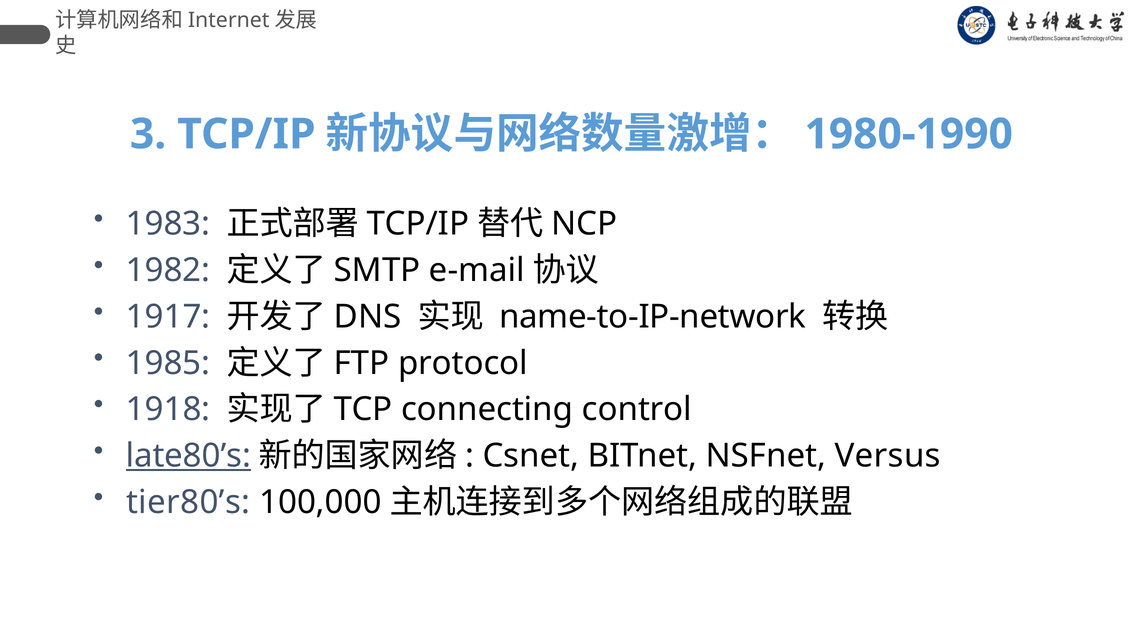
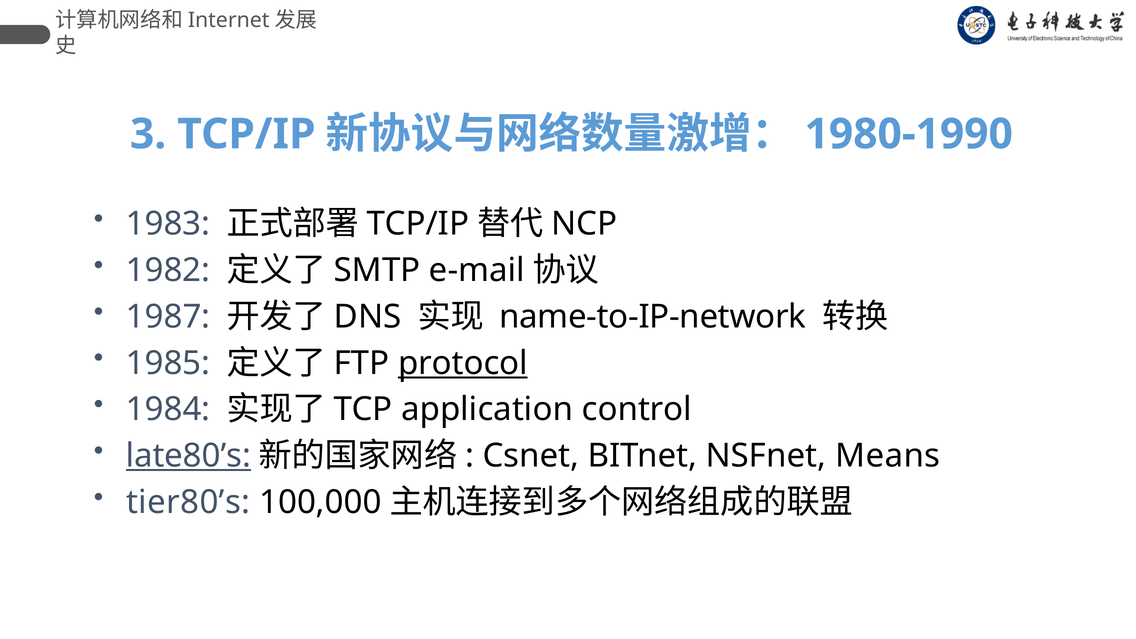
1917: 1917 -> 1987
protocol underline: none -> present
1918: 1918 -> 1984
connecting: connecting -> application
Versus: Versus -> Means
